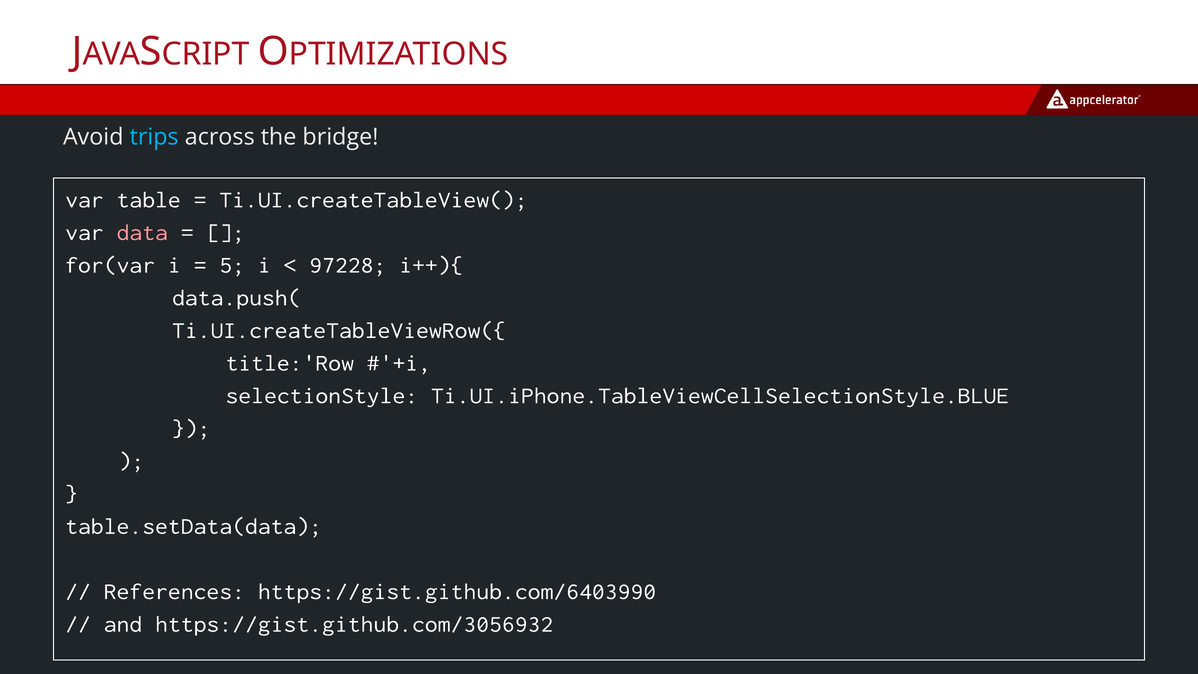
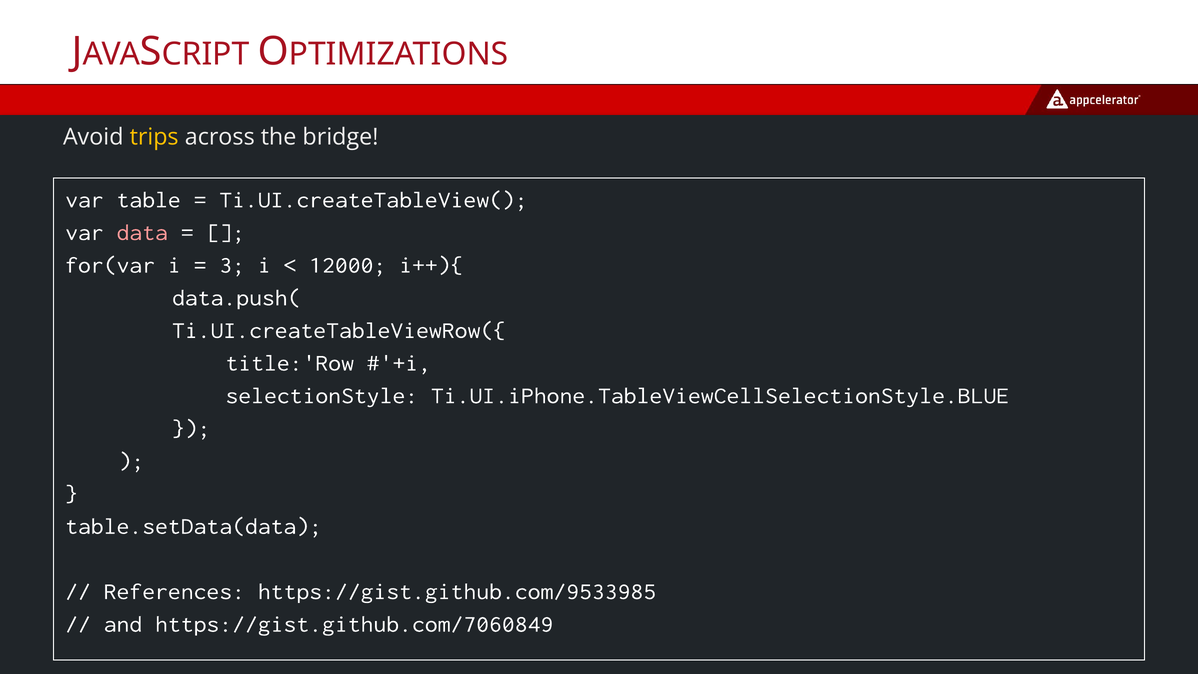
trips colour: light blue -> yellow
5: 5 -> 3
97228: 97228 -> 12000
https://gist.github.com/6403990: https://gist.github.com/6403990 -> https://gist.github.com/9533985
https://gist.github.com/3056932: https://gist.github.com/3056932 -> https://gist.github.com/7060849
